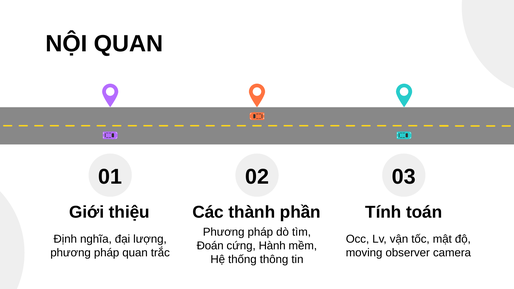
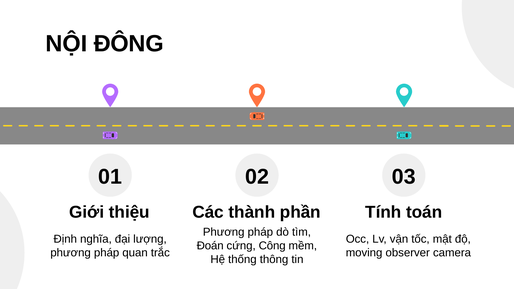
NỘI QUAN: QUAN -> ĐÔNG
Hành: Hành -> Công
